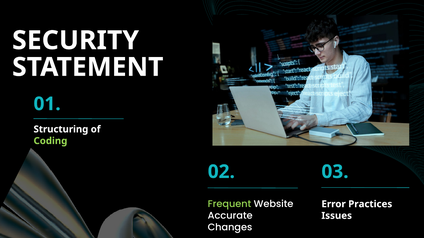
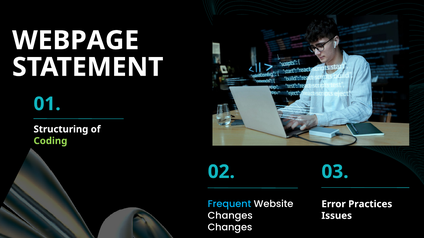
SECURITY: SECURITY -> WEBPAGE
Frequent colour: light green -> light blue
Accurate at (230, 216): Accurate -> Changes
